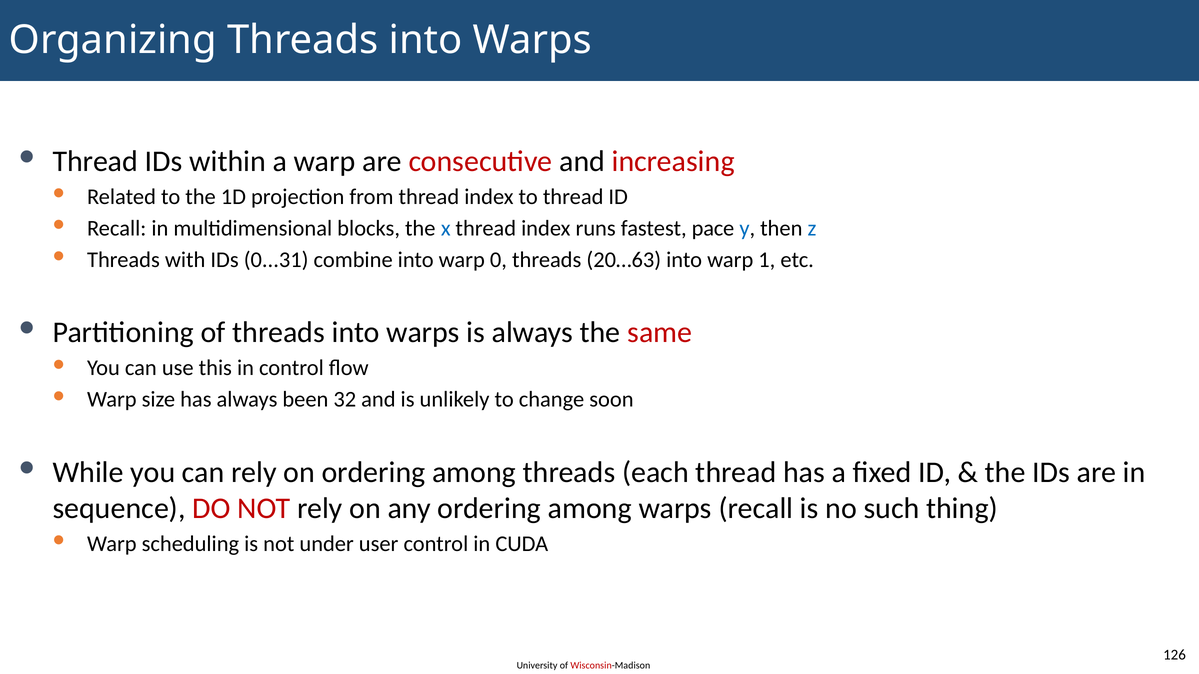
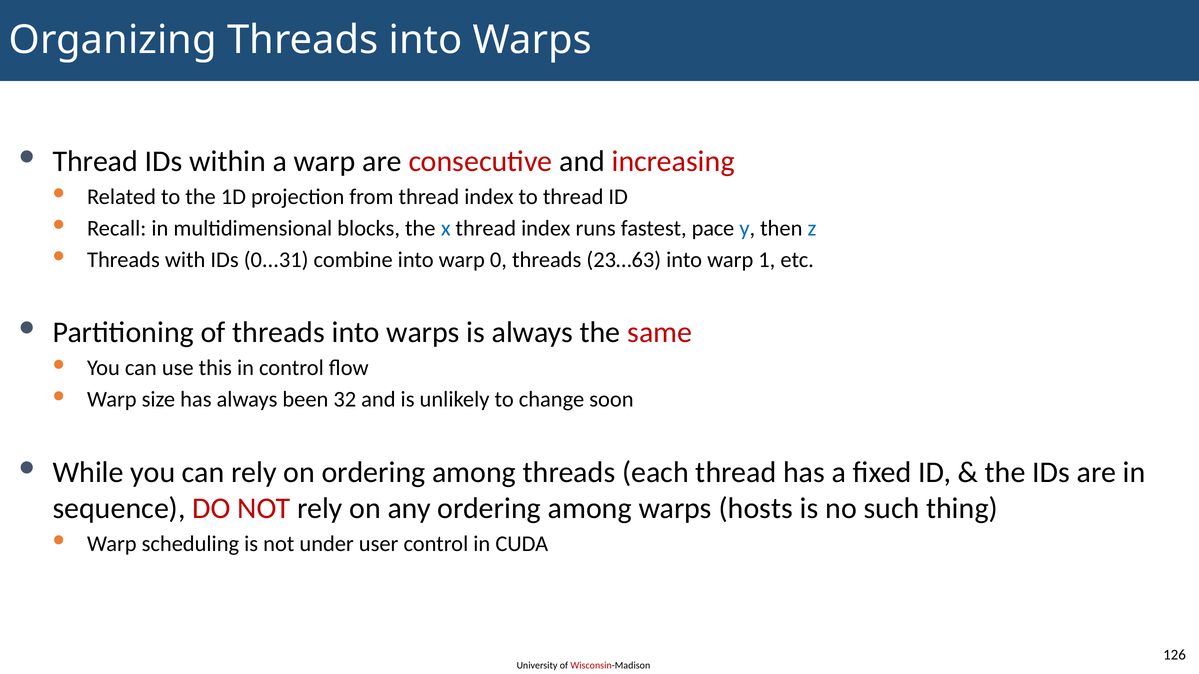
20…63: 20…63 -> 23…63
warps recall: recall -> hosts
